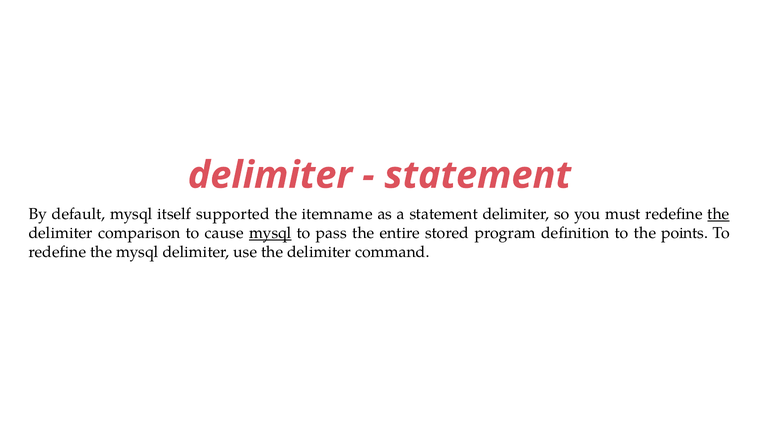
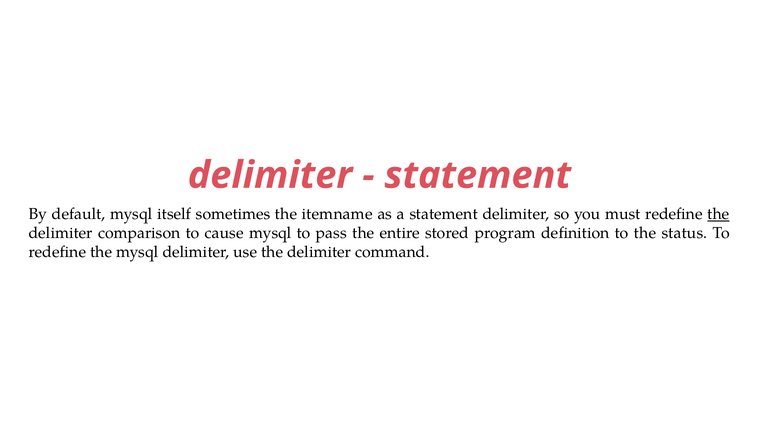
supported: supported -> sometimes
mysql at (270, 233) underline: present -> none
points: points -> status
